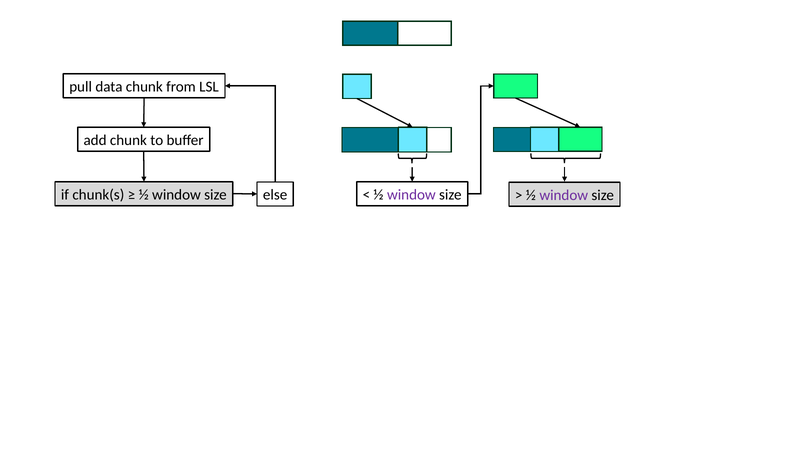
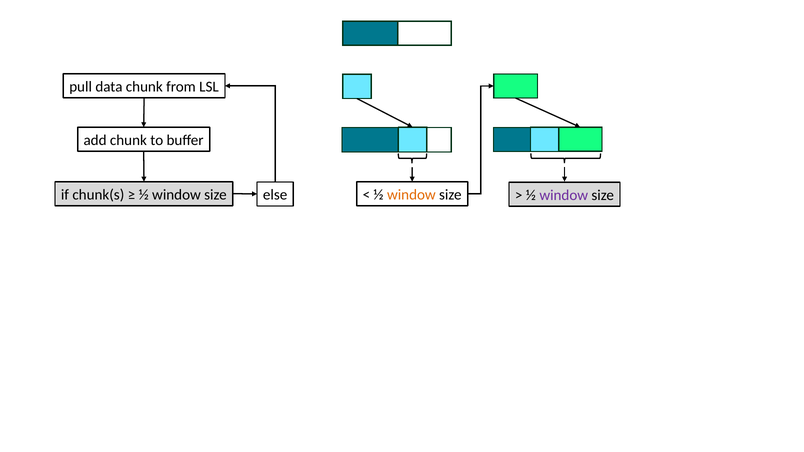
window at (411, 195) colour: purple -> orange
